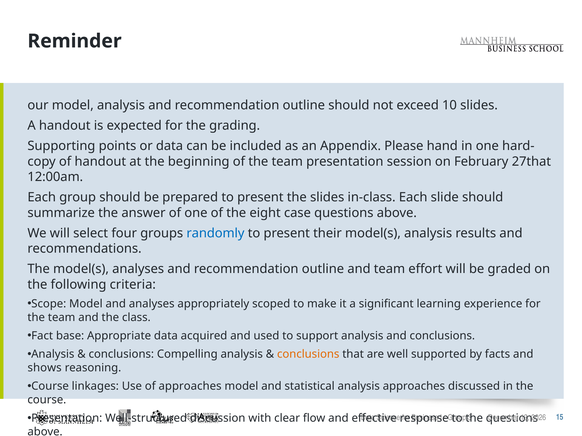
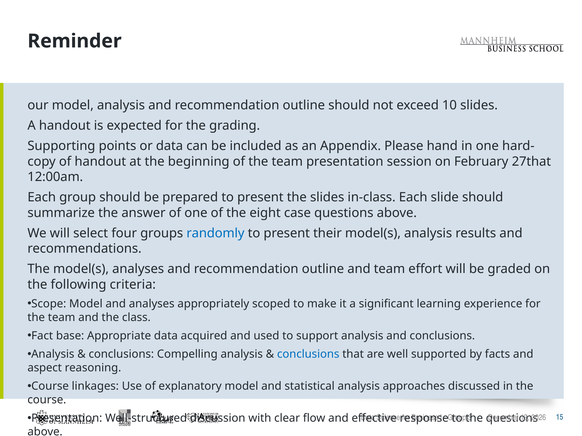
conclusions at (308, 355) colour: orange -> blue
shows: shows -> aspect
of approaches: approaches -> explanatory
